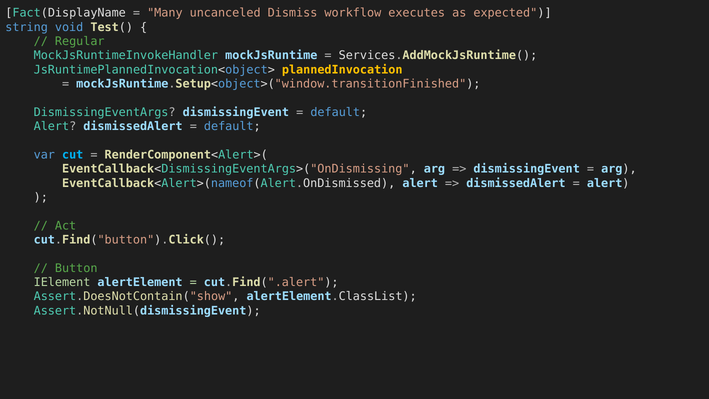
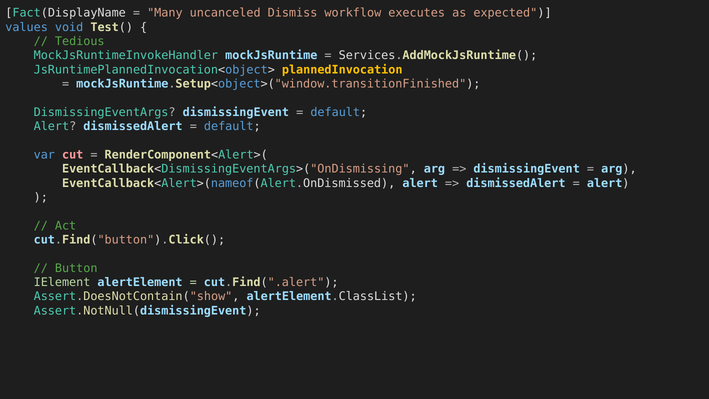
string: string -> values
Regular: Regular -> Tedious
cut colour: light blue -> pink
